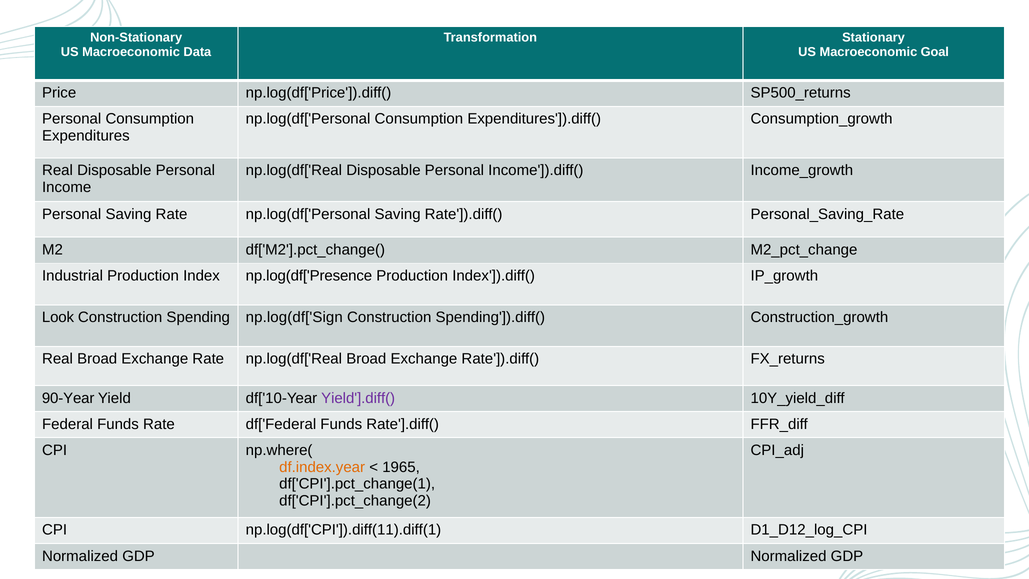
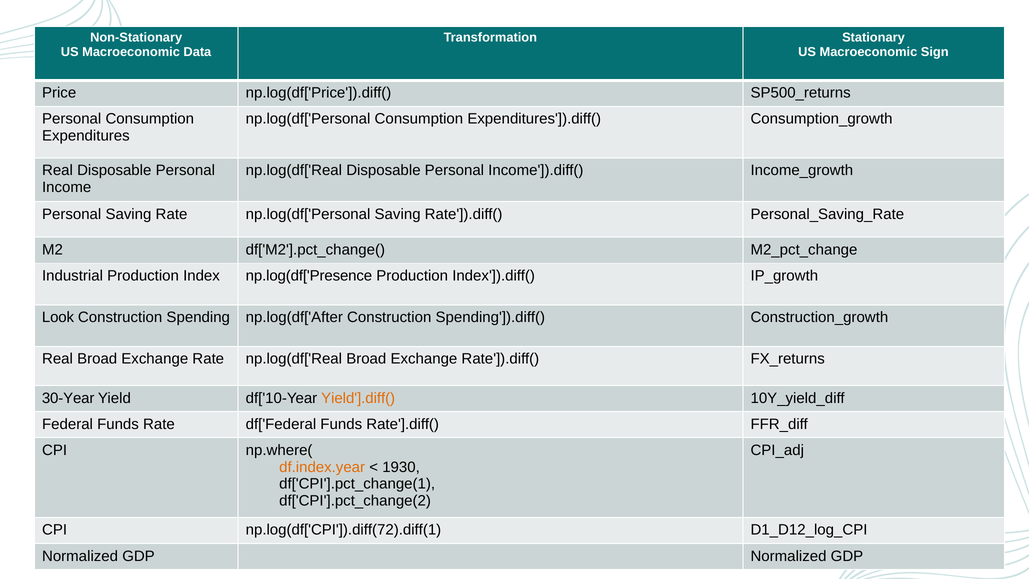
Goal: Goal -> Sign
np.log(df['Sign: np.log(df['Sign -> np.log(df['After
90-Year: 90-Year -> 30-Year
Yield'].diff( colour: purple -> orange
1965: 1965 -> 1930
np.log(df['CPI']).diff(11).diff(1: np.log(df['CPI']).diff(11).diff(1 -> np.log(df['CPI']).diff(72).diff(1
